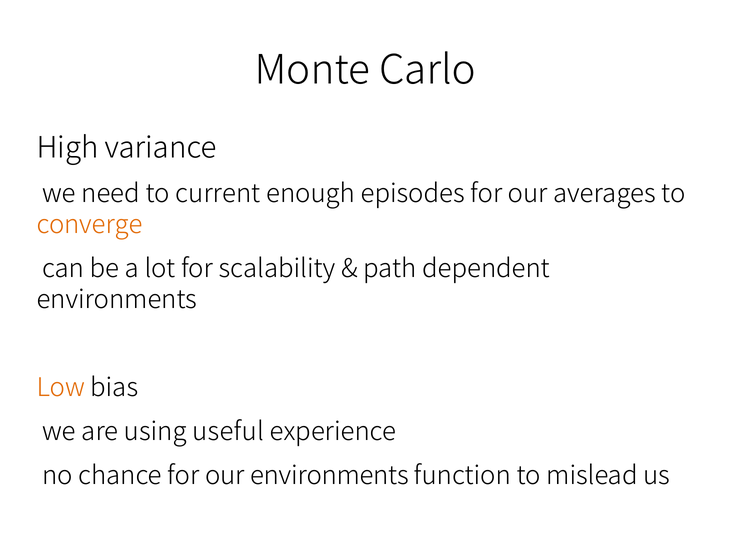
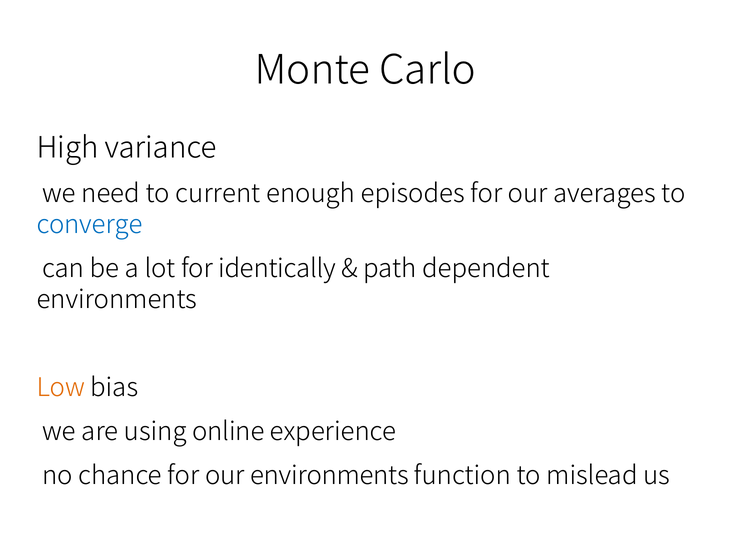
converge colour: orange -> blue
scalability: scalability -> identically
useful: useful -> online
